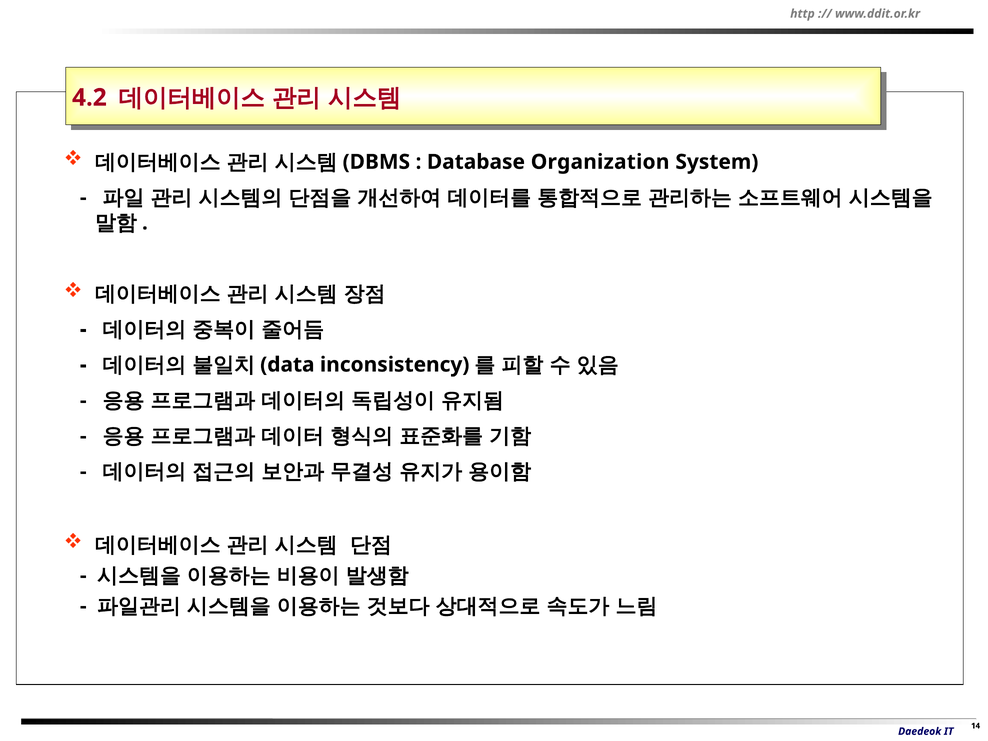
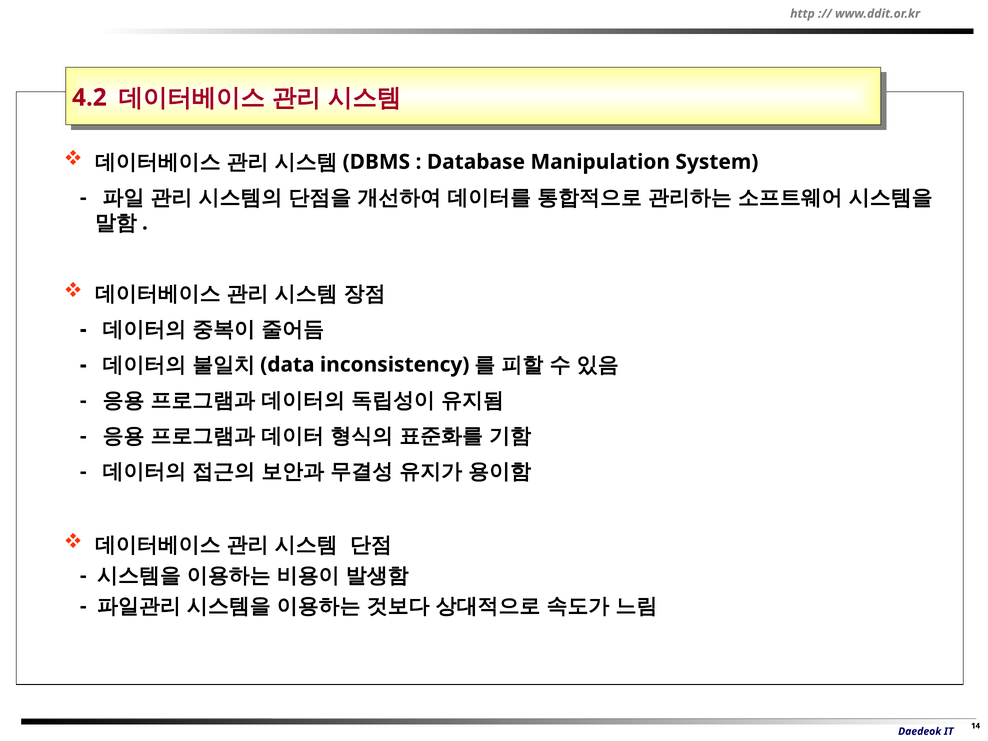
Organization: Organization -> Manipulation
